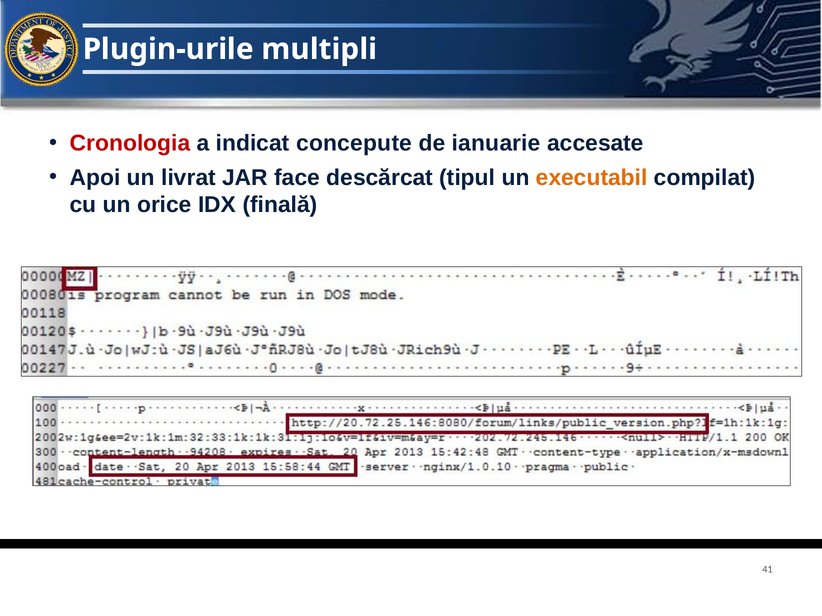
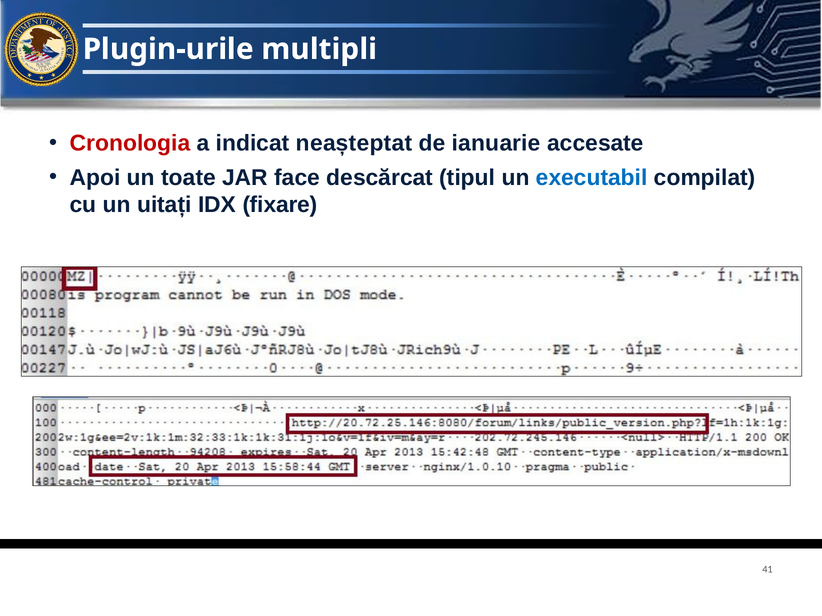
concepute: concepute -> neașteptat
livrat: livrat -> toate
executabil colour: orange -> blue
orice: orice -> uitați
finală: finală -> fixare
